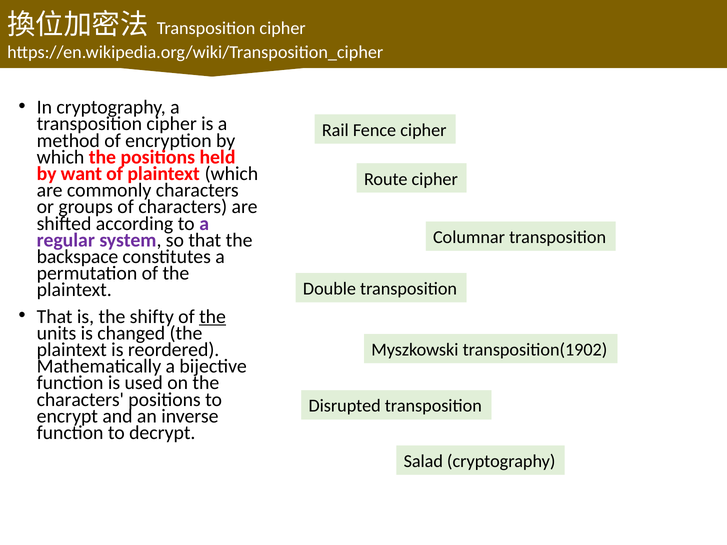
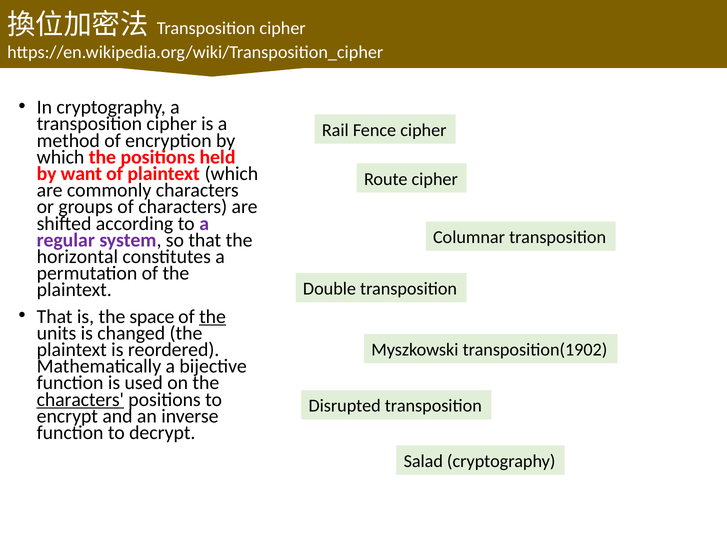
backspace: backspace -> horizontal
shifty: shifty -> space
characters at (80, 400) underline: none -> present
